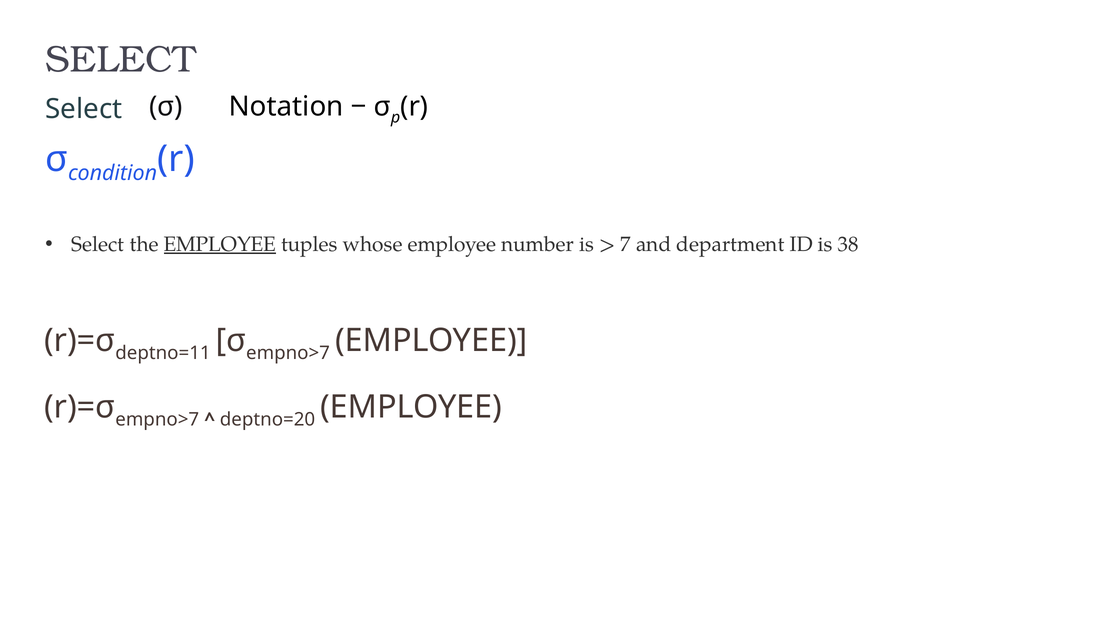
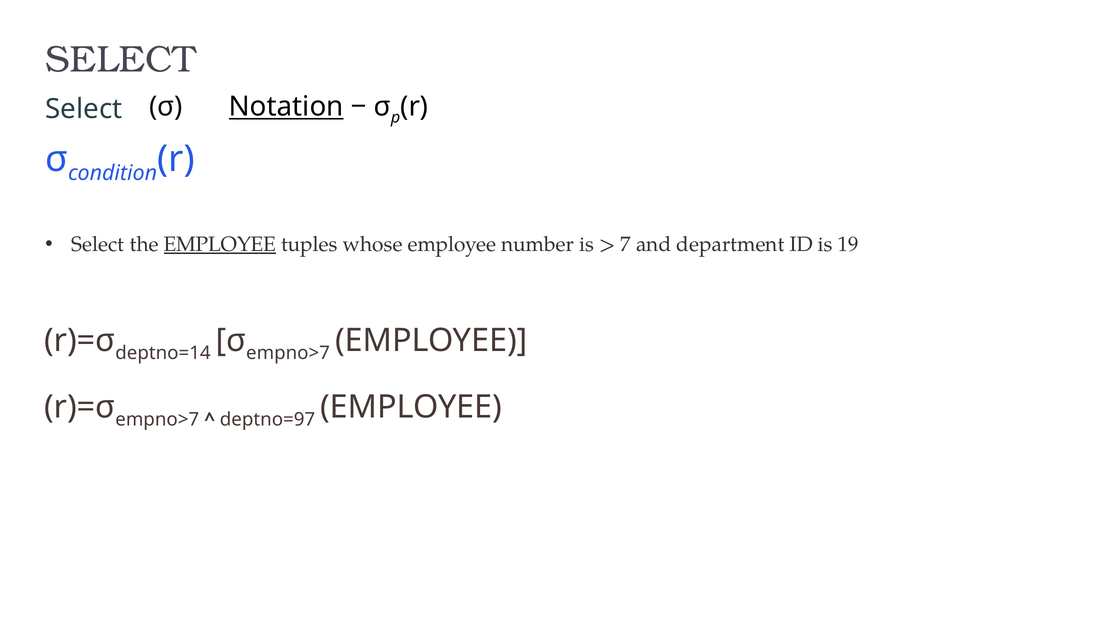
Notation underline: none -> present
38: 38 -> 19
deptno=11: deptno=11 -> deptno=14
deptno=20: deptno=20 -> deptno=97
